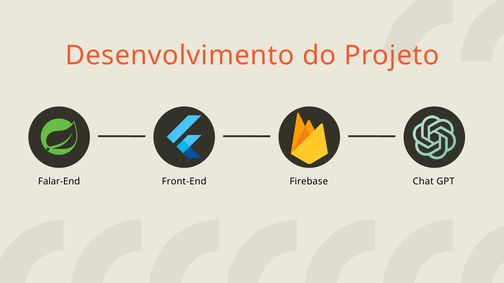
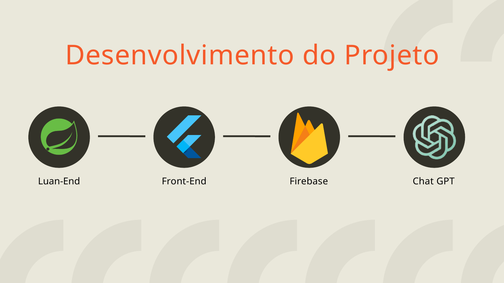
Falar-End: Falar-End -> Luan-End
